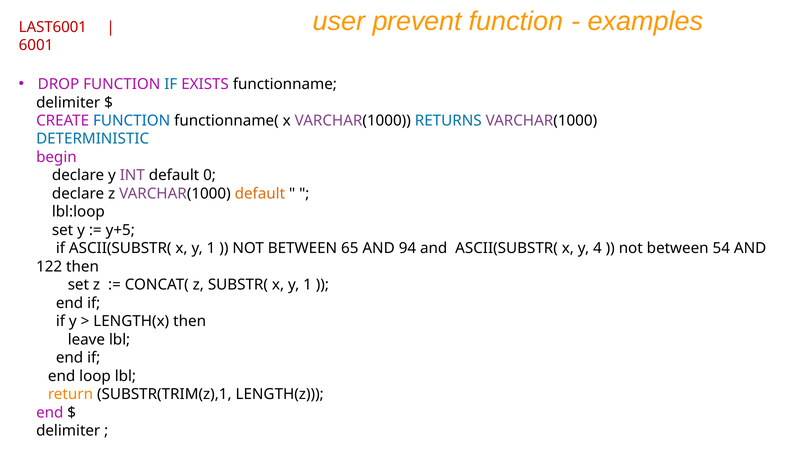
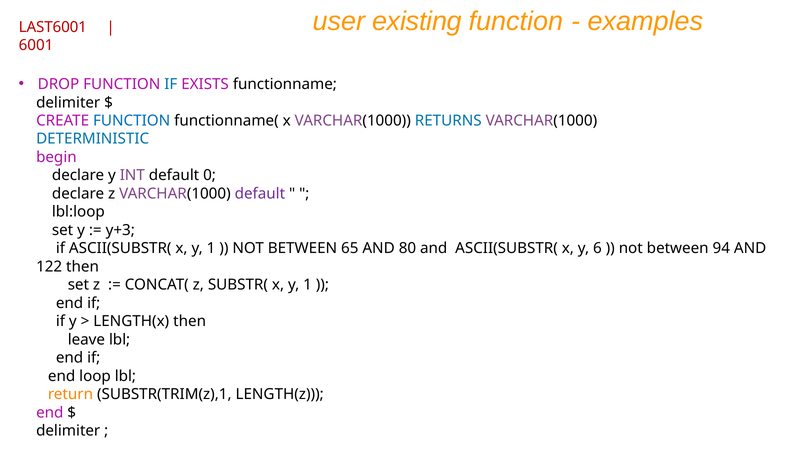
prevent: prevent -> existing
default at (260, 194) colour: orange -> purple
y+5: y+5 -> y+3
94: 94 -> 80
4: 4 -> 6
54: 54 -> 94
